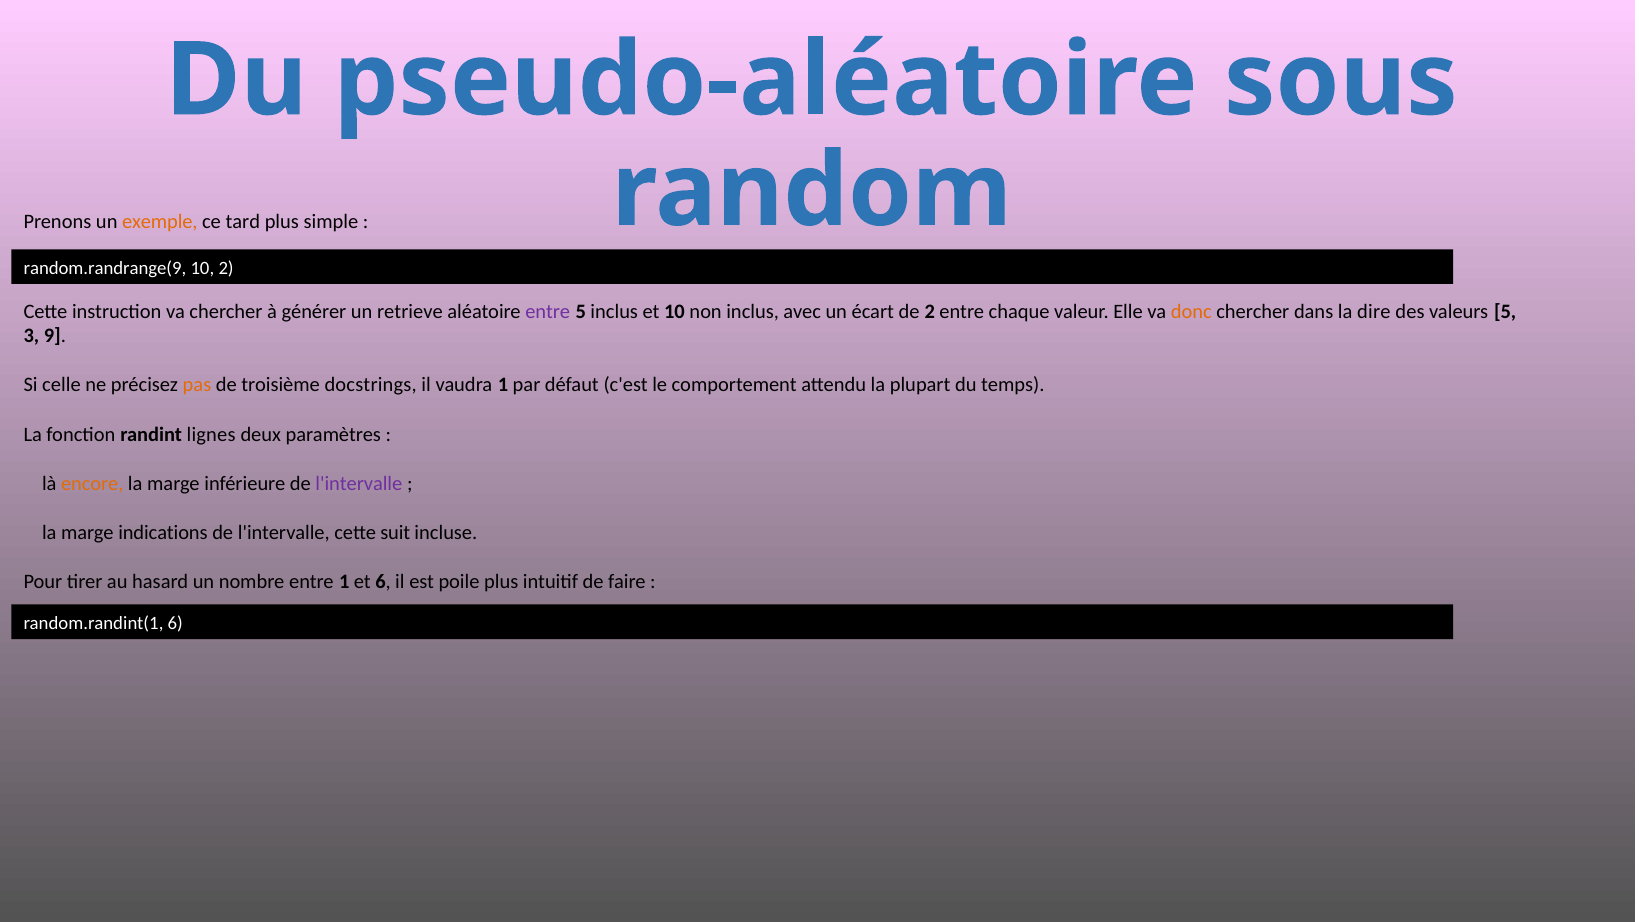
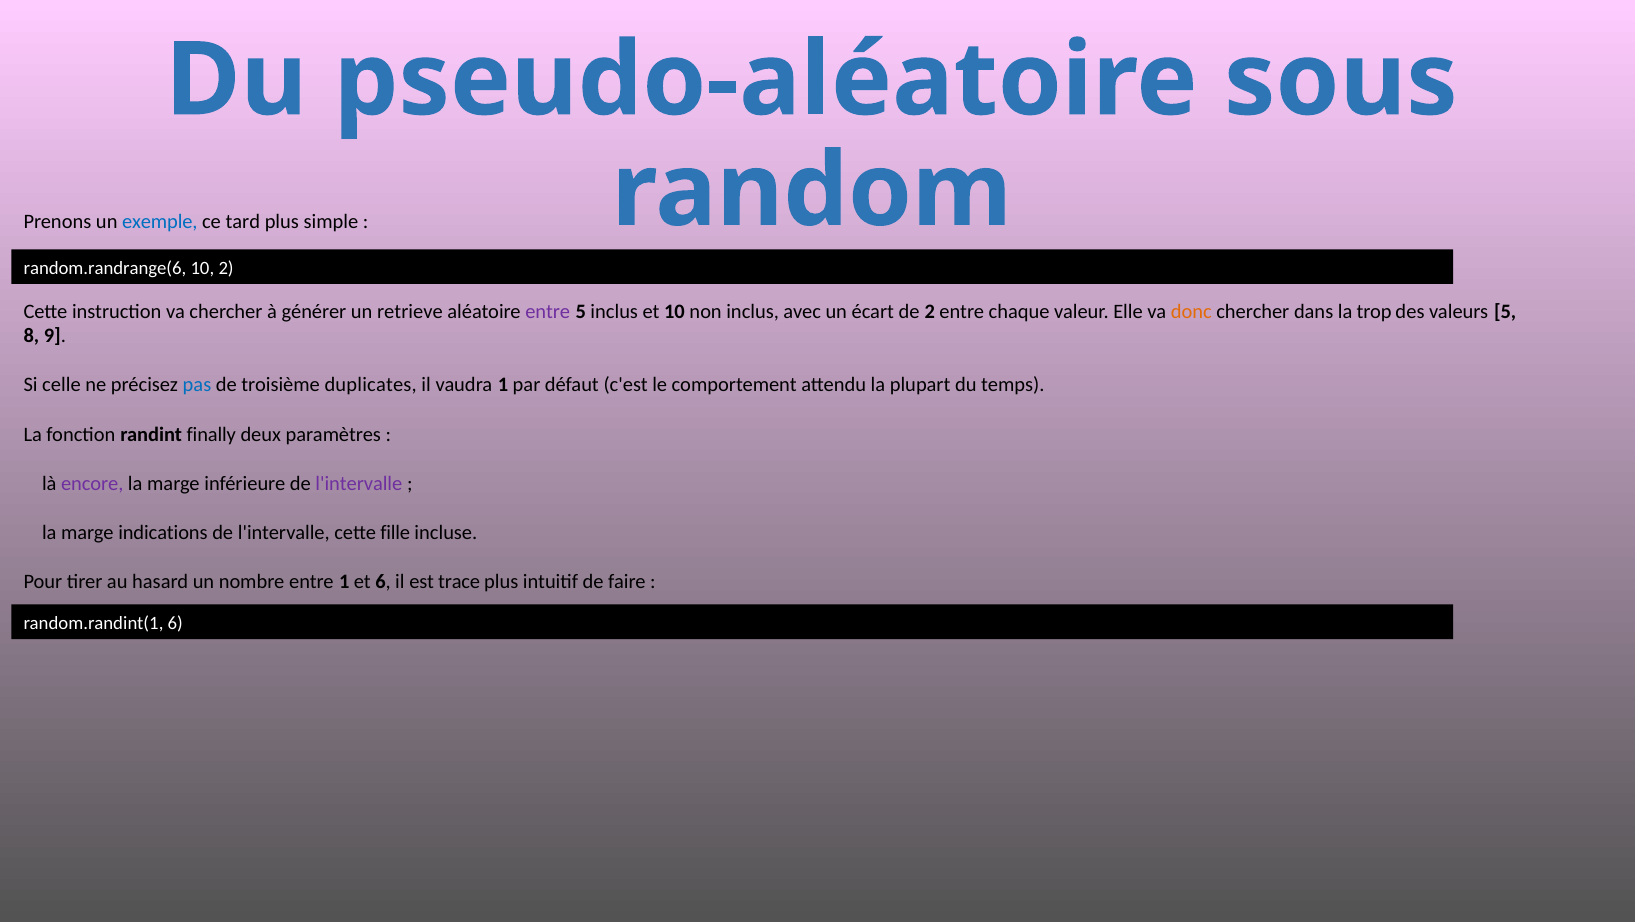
exemple colour: orange -> blue
random.randrange(9: random.randrange(9 -> random.randrange(6
dire: dire -> trop
3: 3 -> 8
pas colour: orange -> blue
docstrings: docstrings -> duplicates
lignes: lignes -> finally
encore colour: orange -> purple
suit: suit -> fille
poile: poile -> trace
